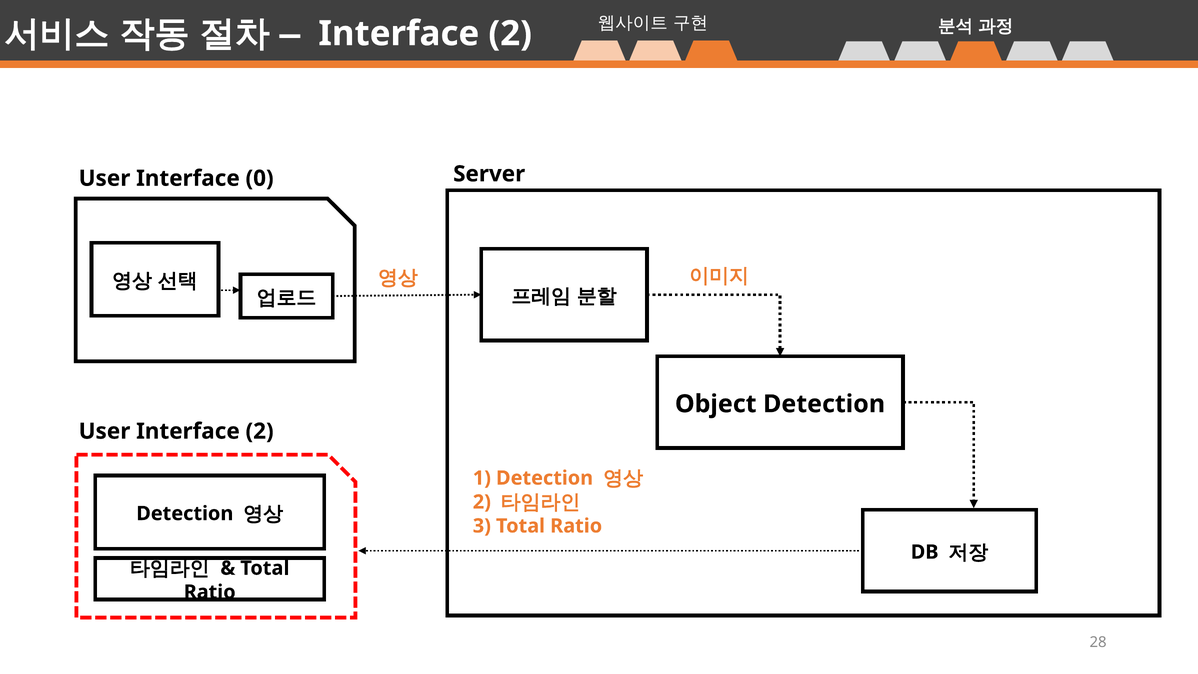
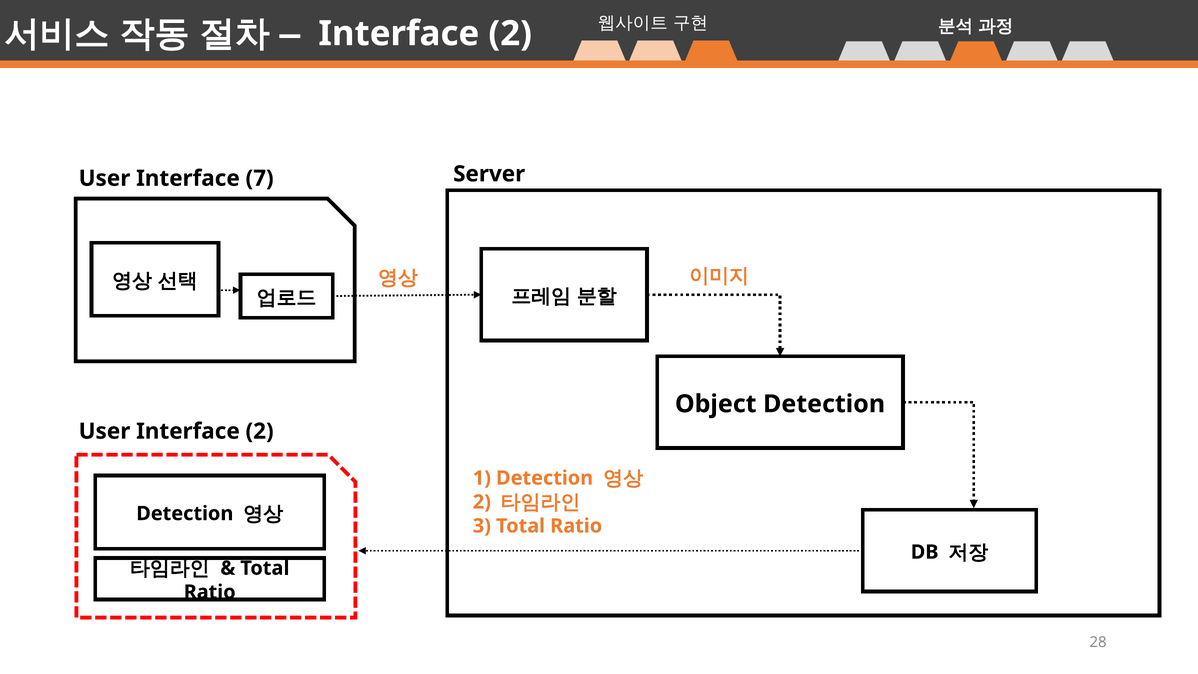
0: 0 -> 7
